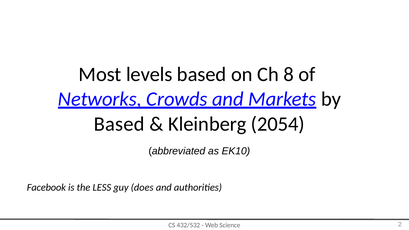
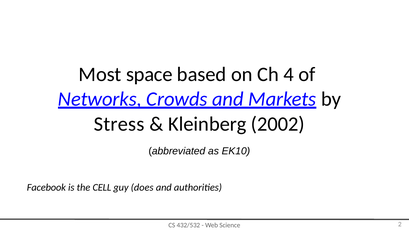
levels: levels -> space
8: 8 -> 4
Based at (119, 124): Based -> Stress
2054: 2054 -> 2002
LESS: LESS -> CELL
